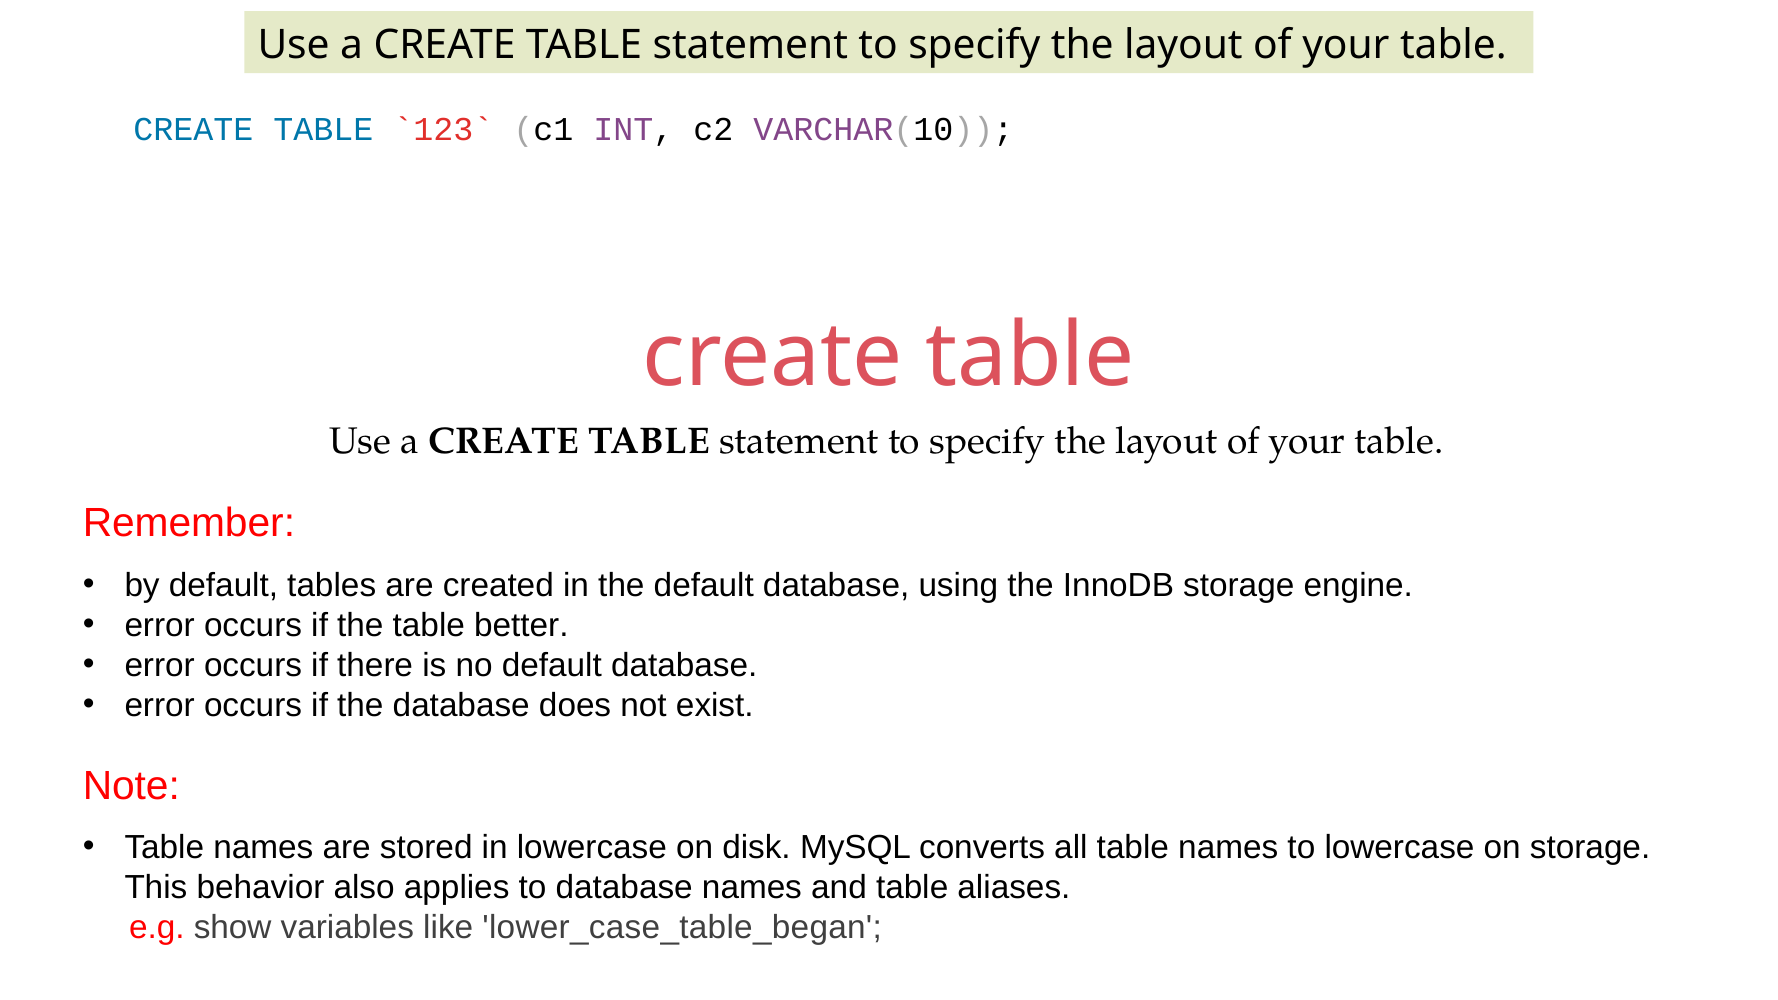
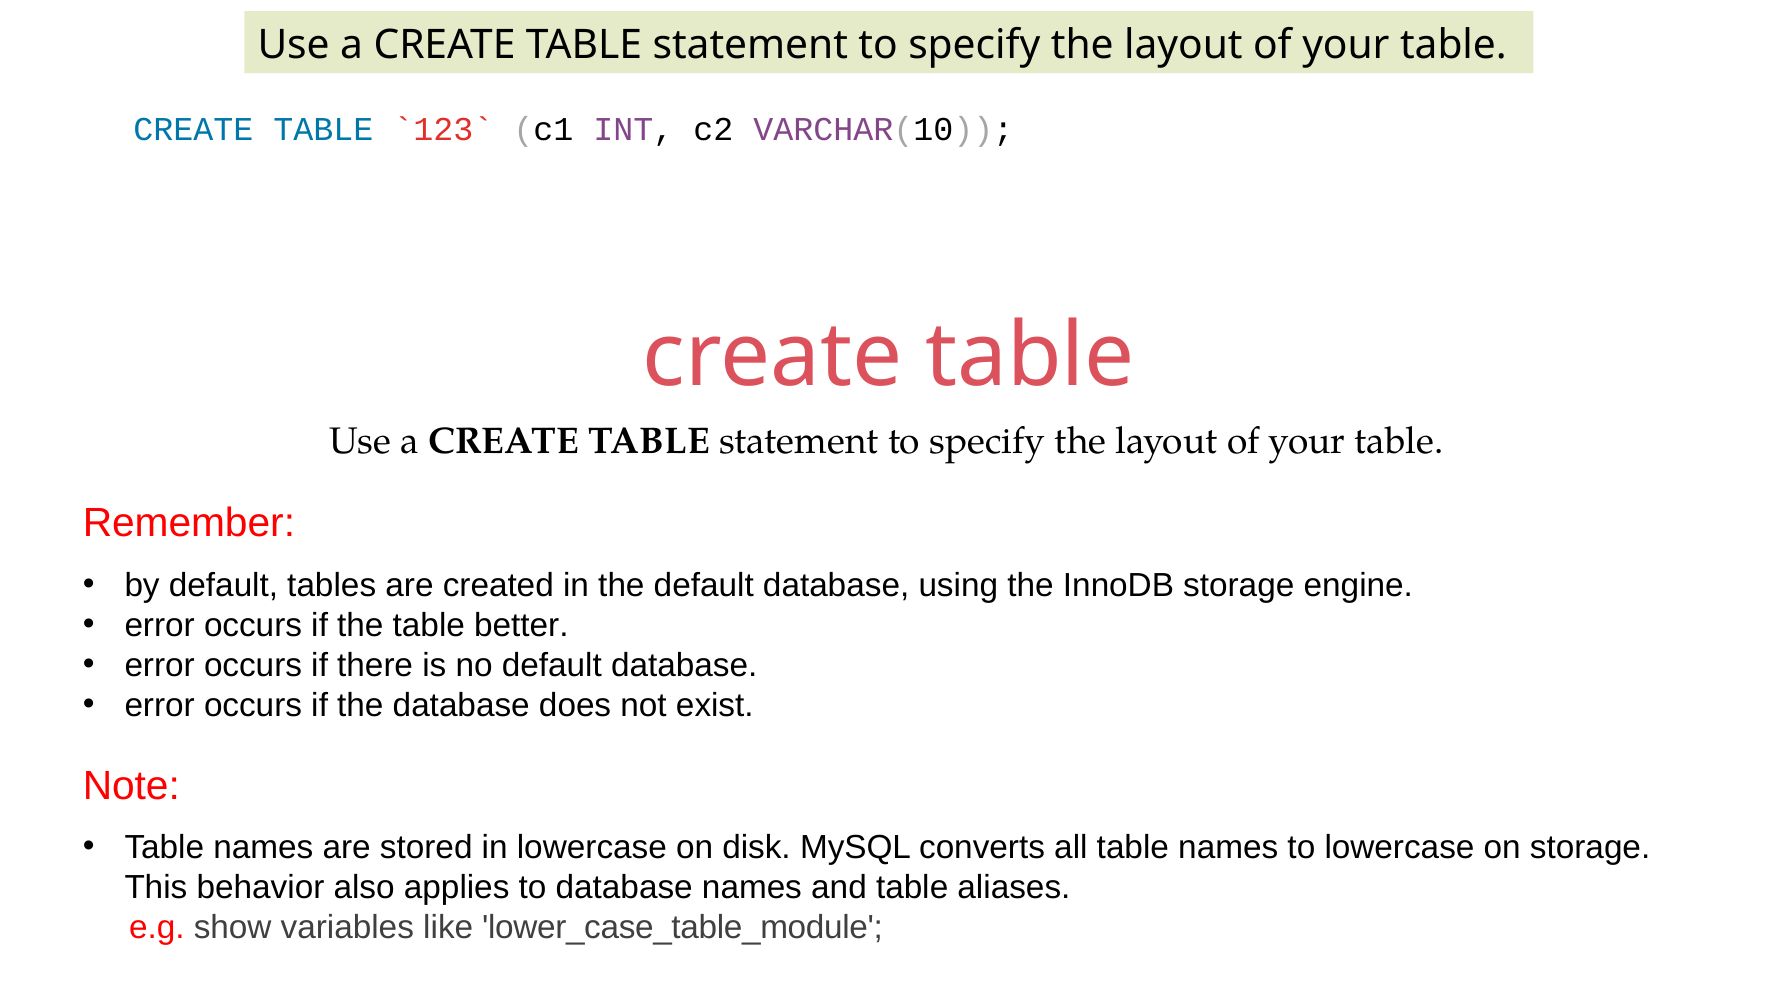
lower_case_table_began: lower_case_table_began -> lower_case_table_module
